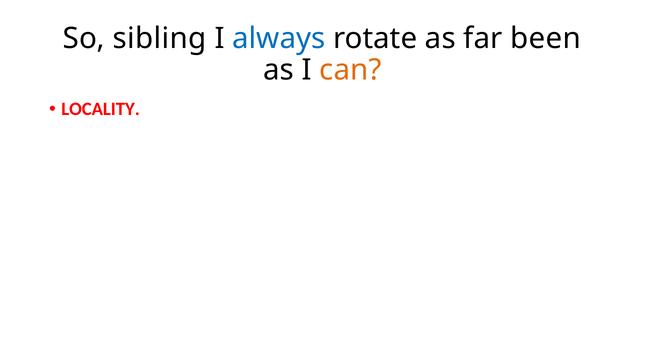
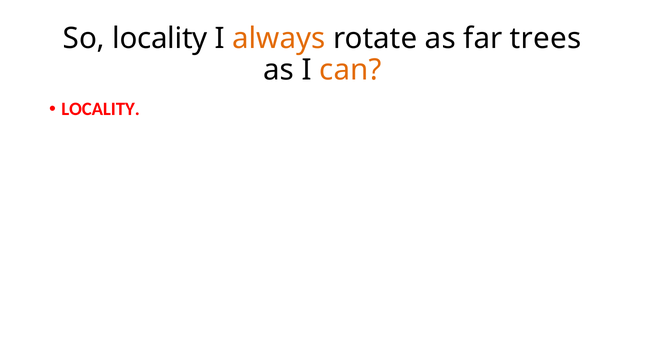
So sibling: sibling -> locality
always colour: blue -> orange
been: been -> trees
